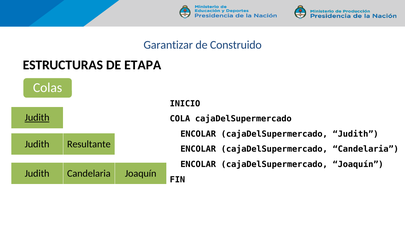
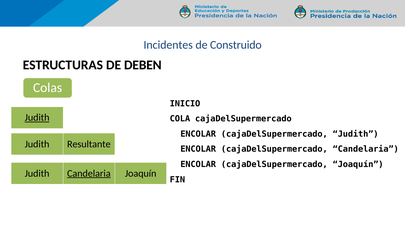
Garantizar: Garantizar -> Incidentes
ETAPA: ETAPA -> DEBEN
Candelaria at (89, 173) underline: none -> present
